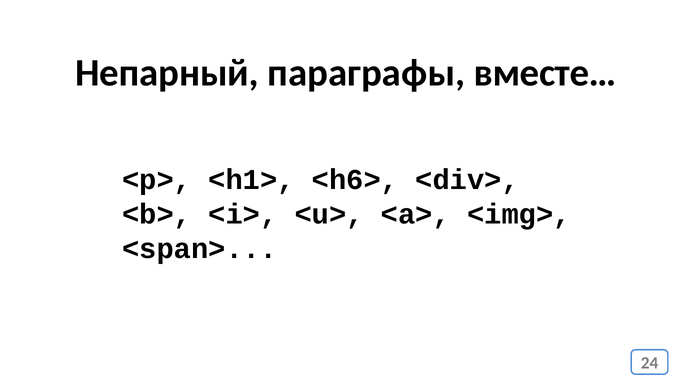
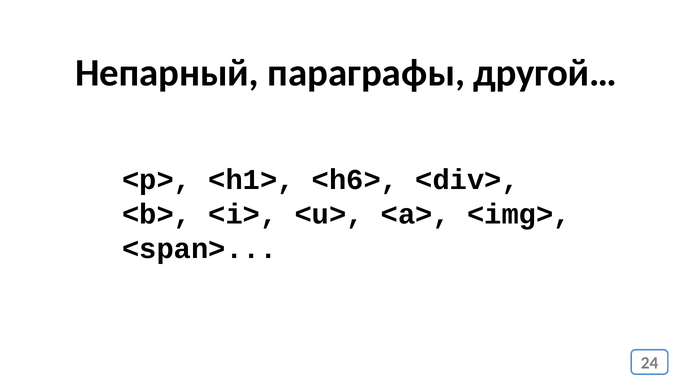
вместе…: вместе… -> другой…
